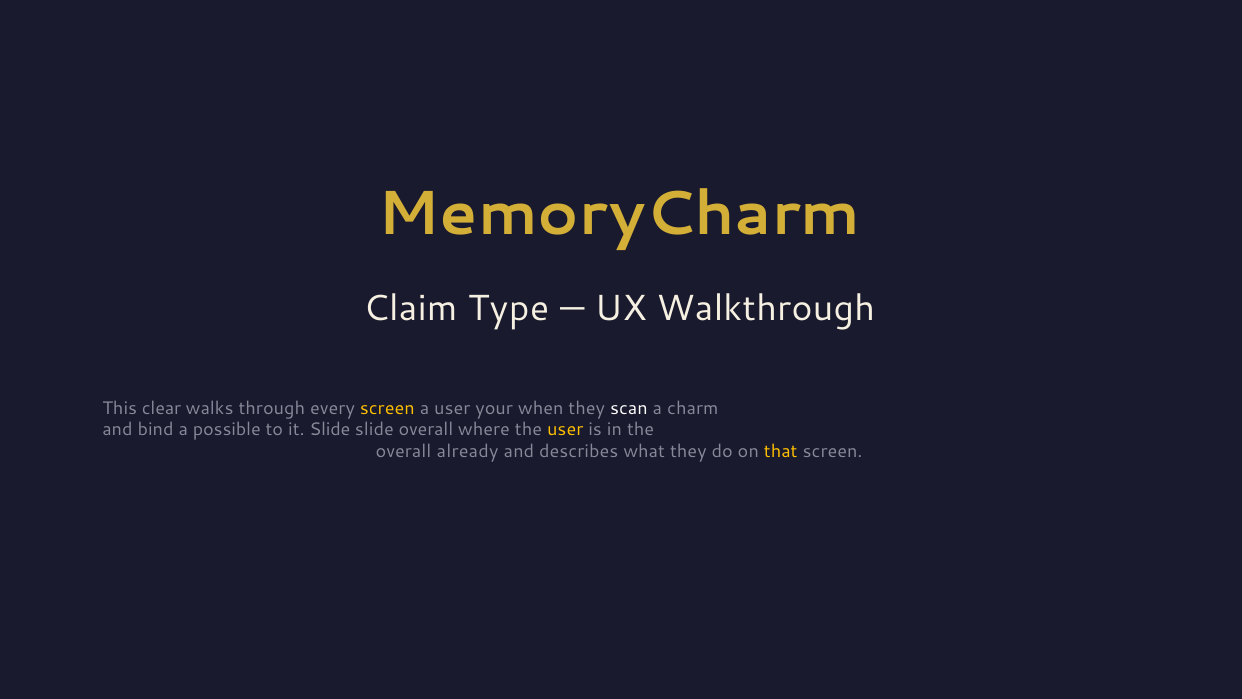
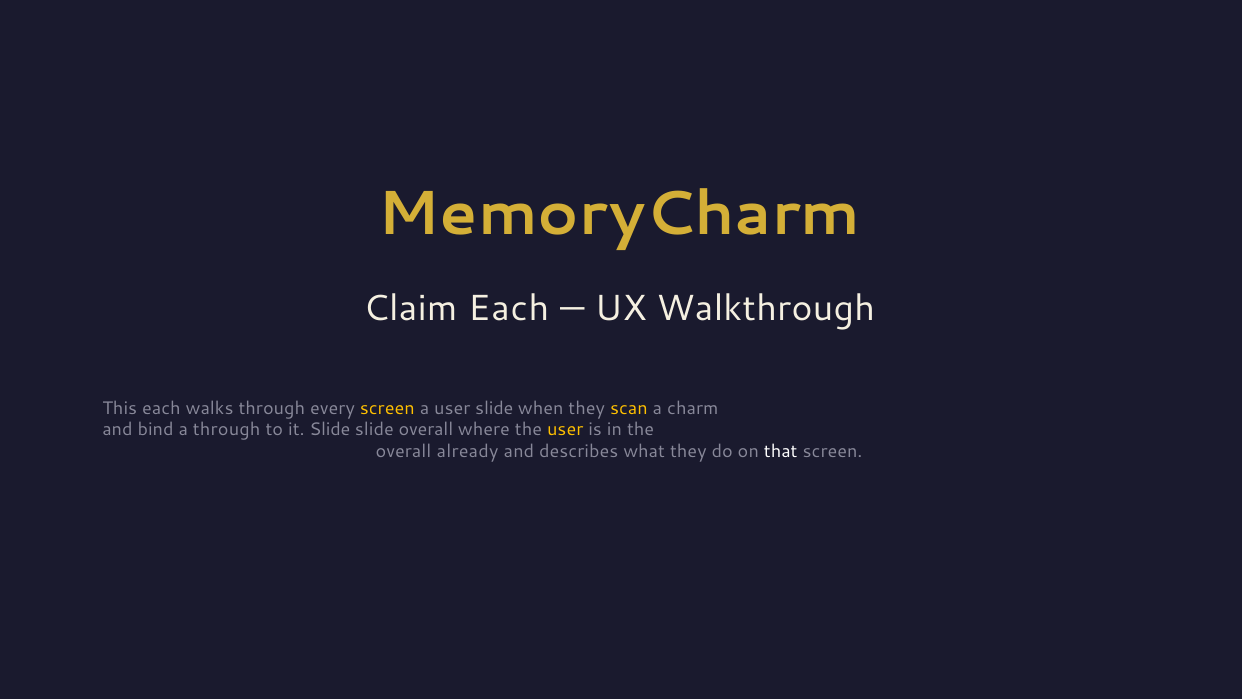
Claim Type: Type -> Each
This clear: clear -> each
user your: your -> slide
scan colour: white -> yellow
a possible: possible -> through
that colour: yellow -> white
